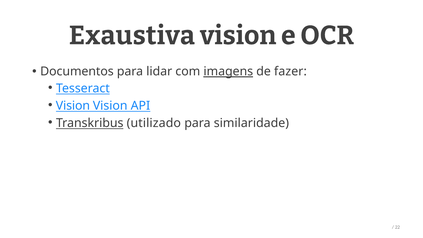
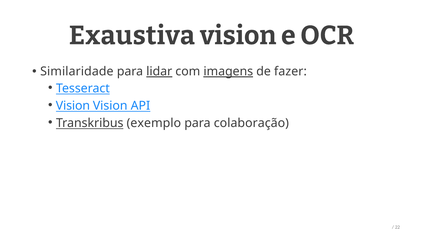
Documentos: Documentos -> Similaridade
lidar underline: none -> present
utilizado: utilizado -> exemplo
similaridade: similaridade -> colaboração
